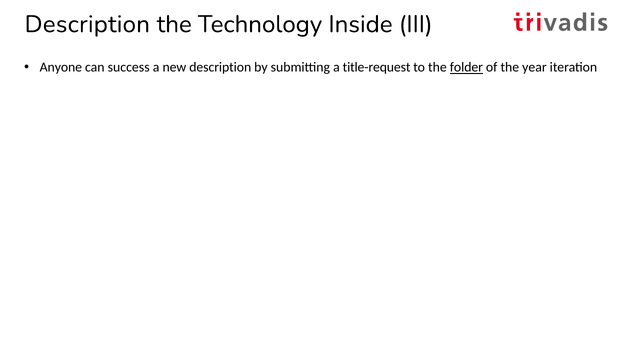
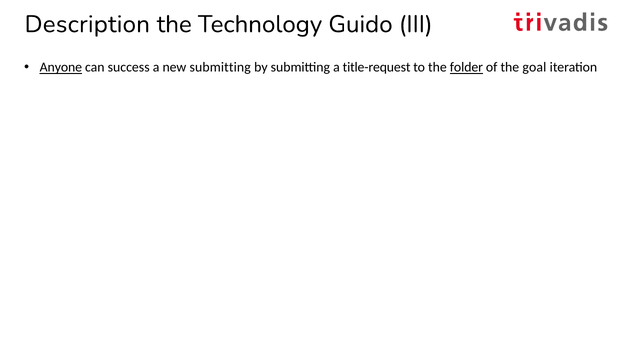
Inside: Inside -> Guido
Anyone underline: none -> present
new description: description -> submitting
year: year -> goal
